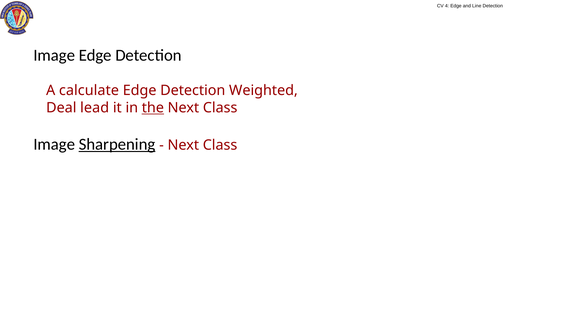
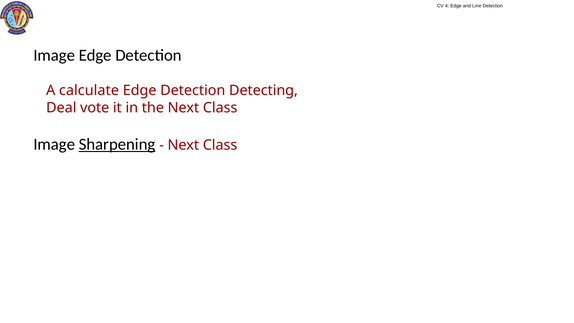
Weighted: Weighted -> Detecting
lead: lead -> vote
the underline: present -> none
